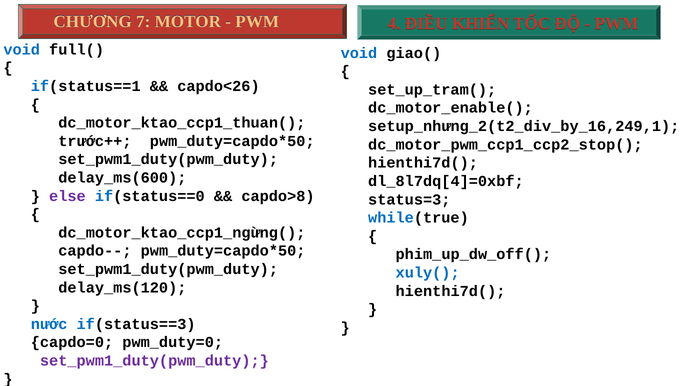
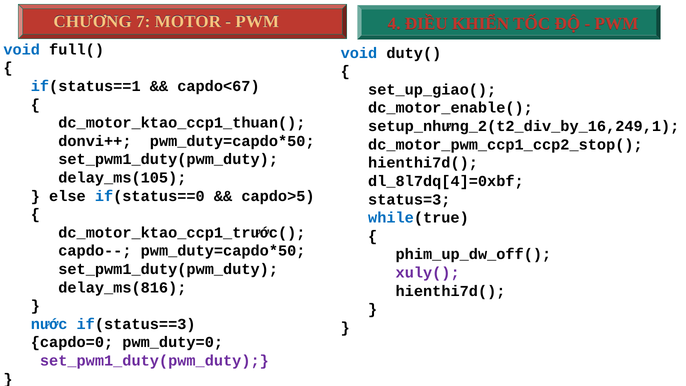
giao(: giao( -> duty(
capdo<26: capdo<26 -> capdo<67
set_up_tram(: set_up_tram( -> set_up_giao(
trước++: trước++ -> donvi++
delay_ms(600: delay_ms(600 -> delay_ms(105
else colour: purple -> black
capdo>8: capdo>8 -> capdo>5
dc_motor_ktao_ccp1_ngừng(: dc_motor_ktao_ccp1_ngừng( -> dc_motor_ktao_ccp1_trước(
xuly( colour: blue -> purple
delay_ms(120: delay_ms(120 -> delay_ms(816
